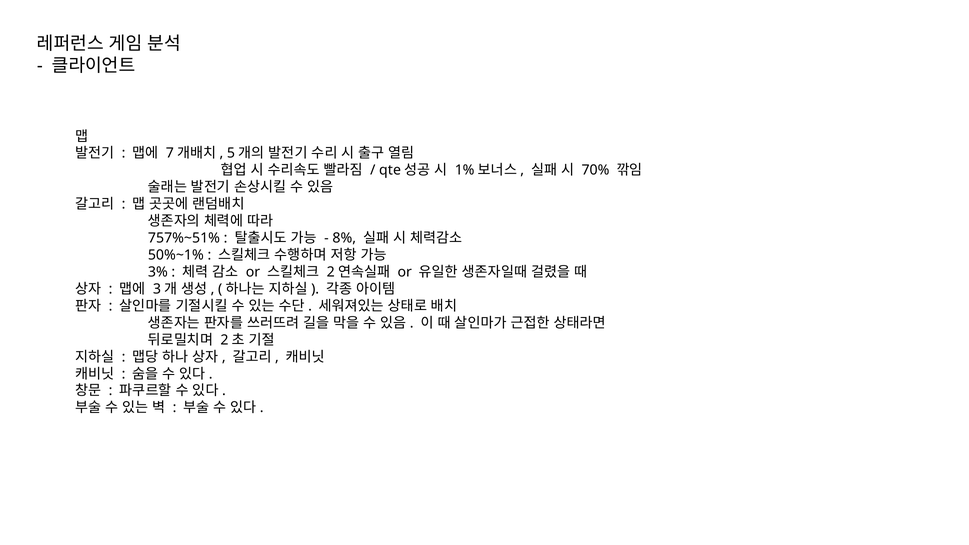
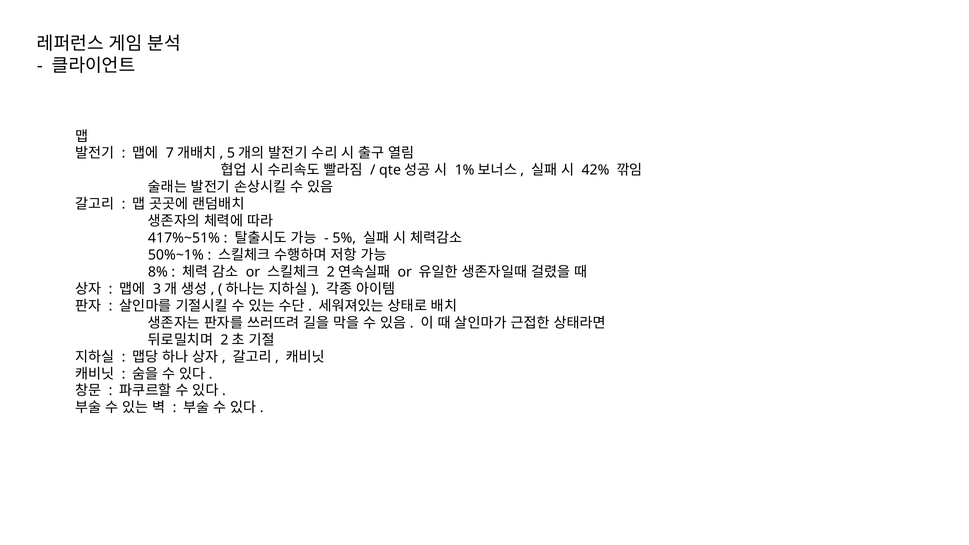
70%: 70% -> 42%
757%~51%: 757%~51% -> 417%~51%
8%: 8% -> 5%
3%: 3% -> 8%
